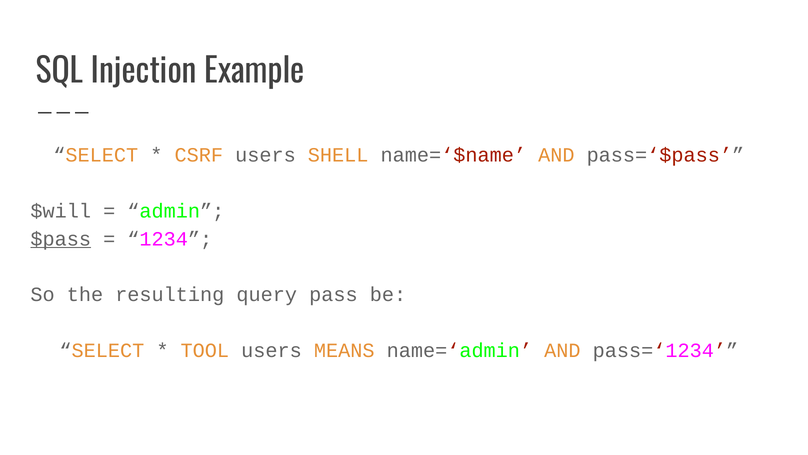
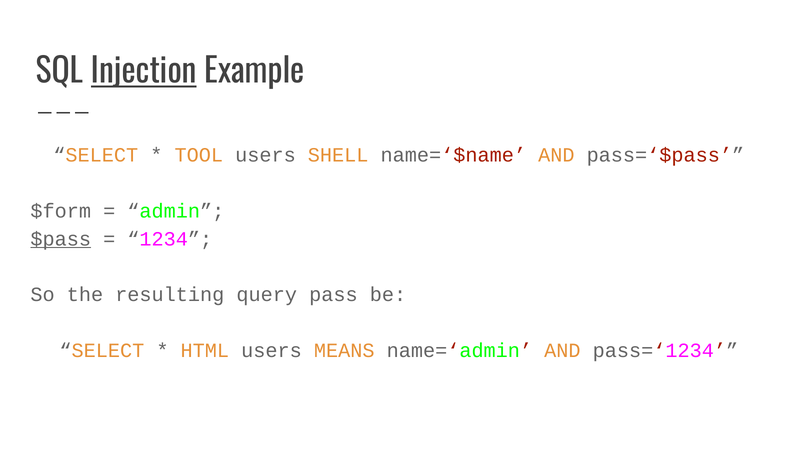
Injection underline: none -> present
CSRF: CSRF -> TOOL
$will: $will -> $form
TOOL: TOOL -> HTML
